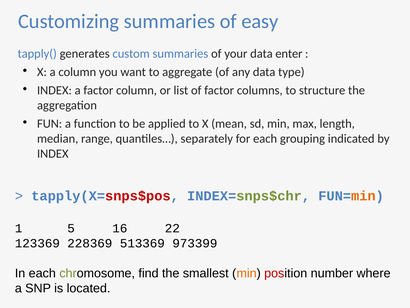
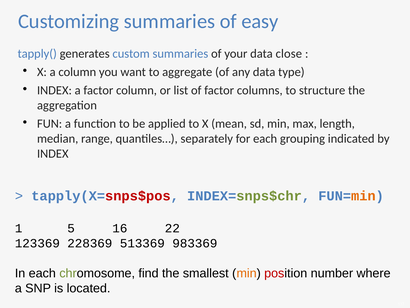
enter: enter -> close
973399: 973399 -> 983369
